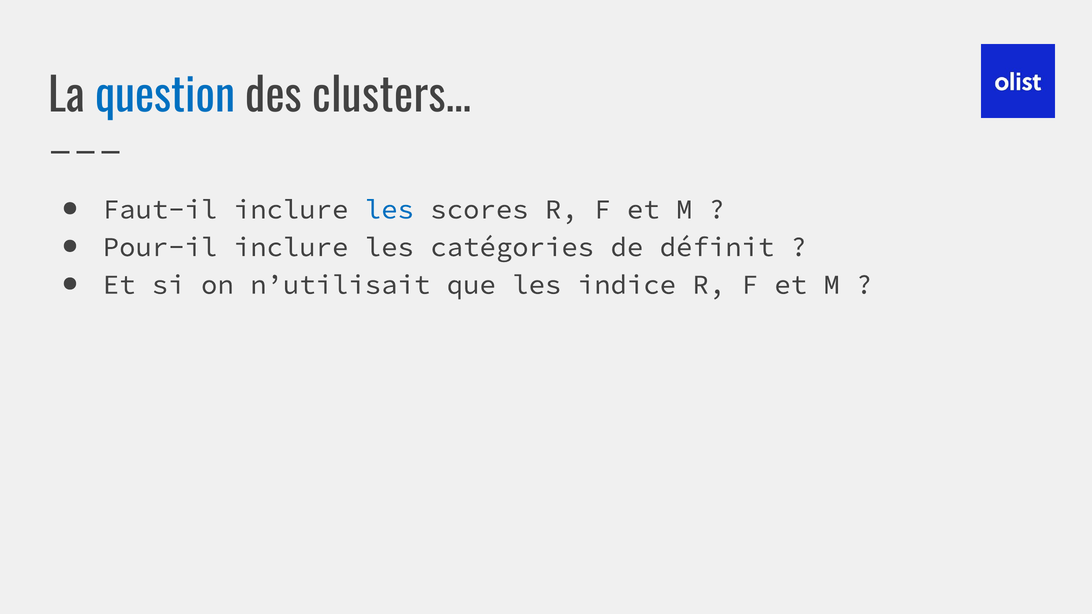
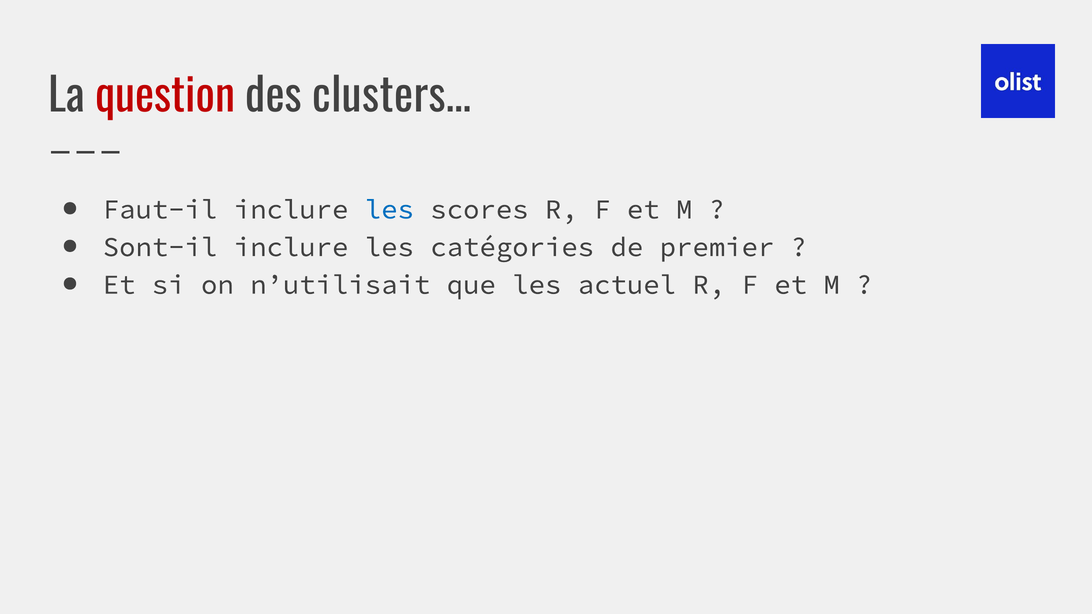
question colour: blue -> red
Pour-il: Pour-il -> Sont-il
définit: définit -> premier
indice: indice -> actuel
